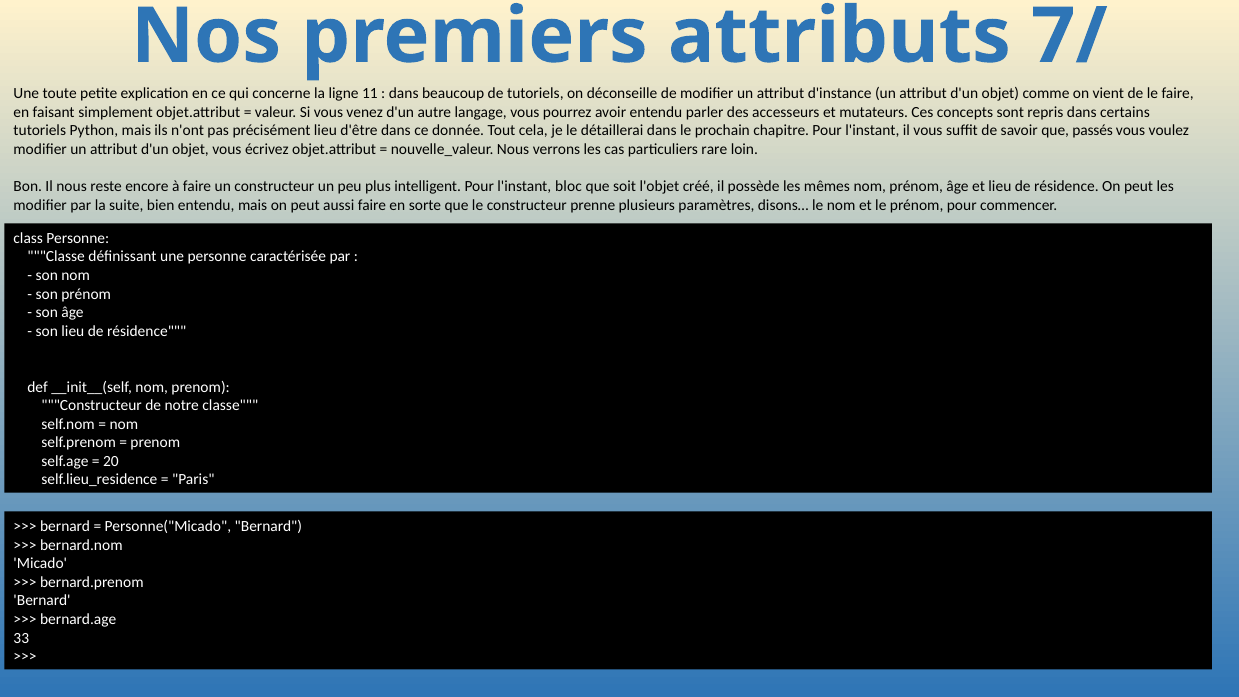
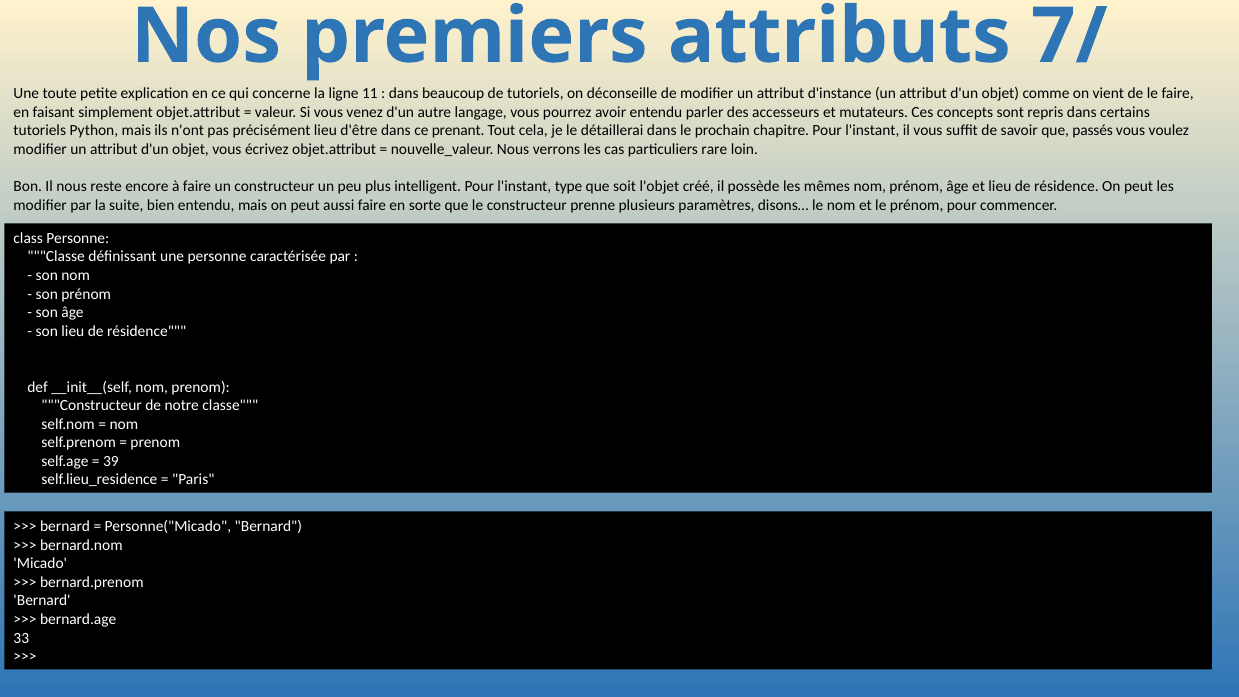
donnée: donnée -> prenant
bloc: bloc -> type
20: 20 -> 39
